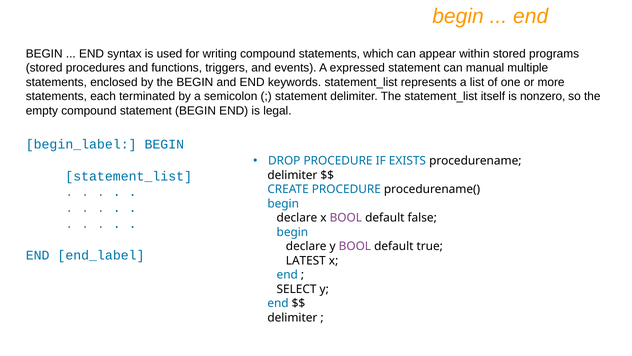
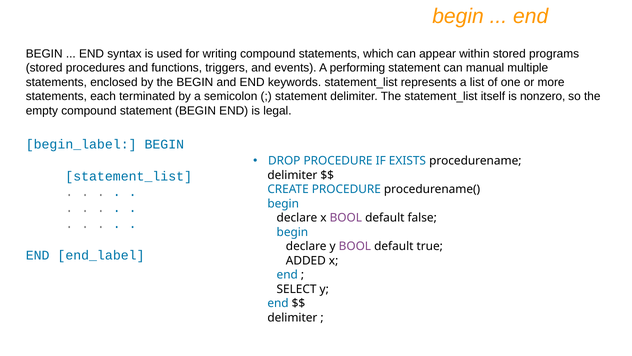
expressed: expressed -> performing
LATEST: LATEST -> ADDED
